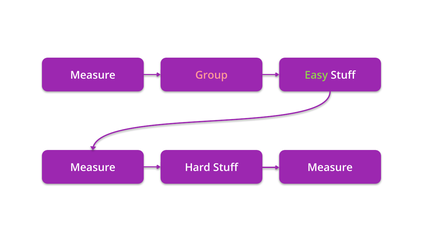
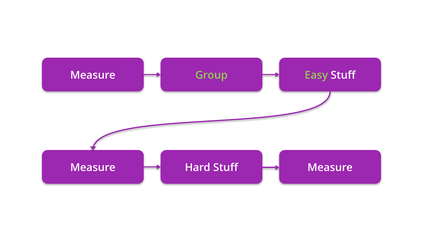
Group colour: pink -> light green
